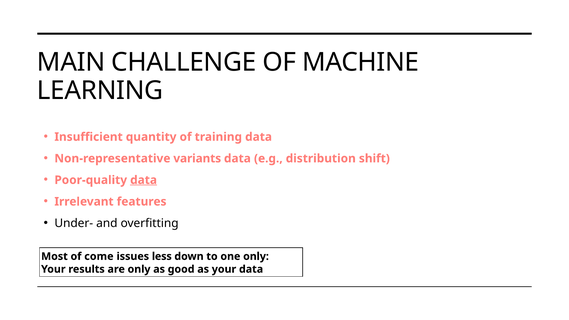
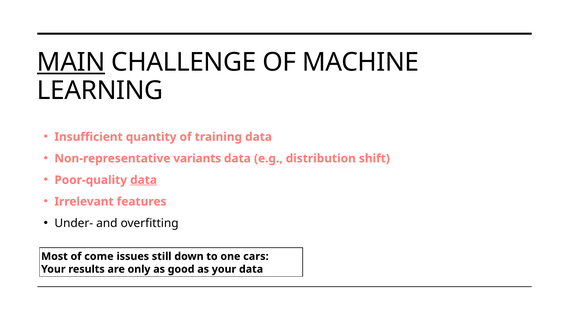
MAIN underline: none -> present
less: less -> still
one only: only -> cars
